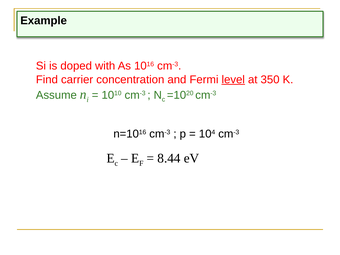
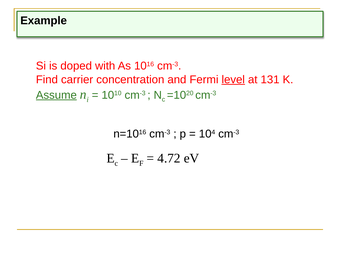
350: 350 -> 131
Assume underline: none -> present
8.44: 8.44 -> 4.72
